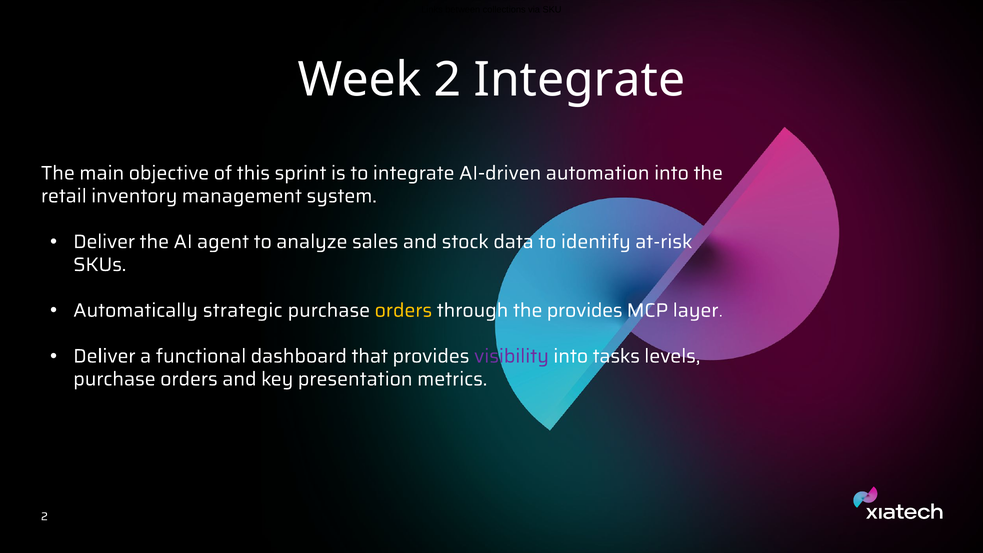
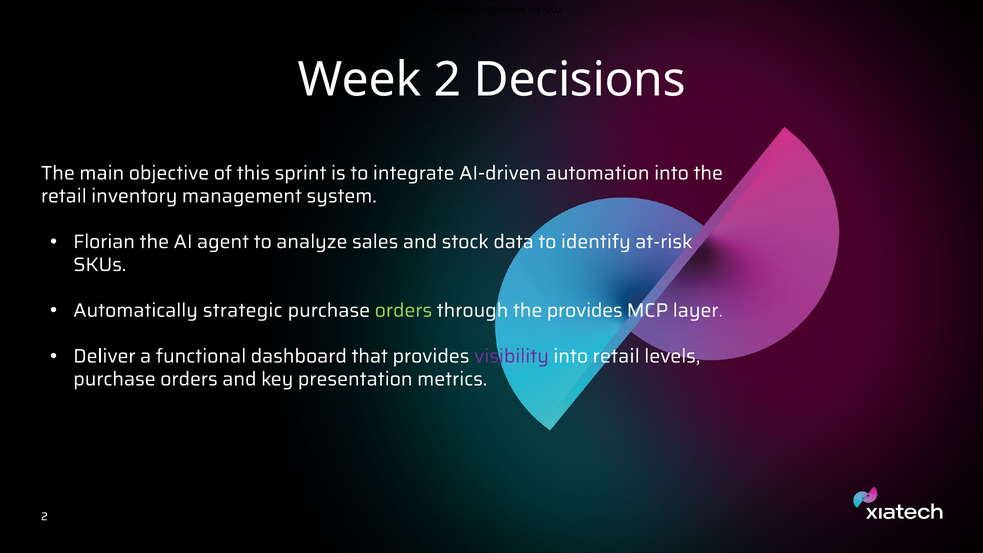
2 Integrate: Integrate -> Decisions
Deliver at (104, 242): Deliver -> Florian
orders at (403, 310) colour: yellow -> light green
into tasks: tasks -> retail
